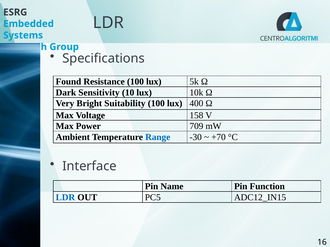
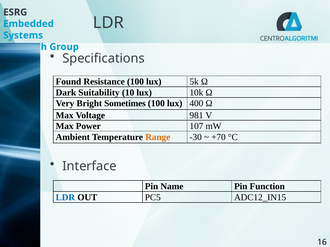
Sensitivity: Sensitivity -> Suitability
Suitability: Suitability -> Sometimes
158: 158 -> 981
709: 709 -> 107
Range colour: blue -> orange
